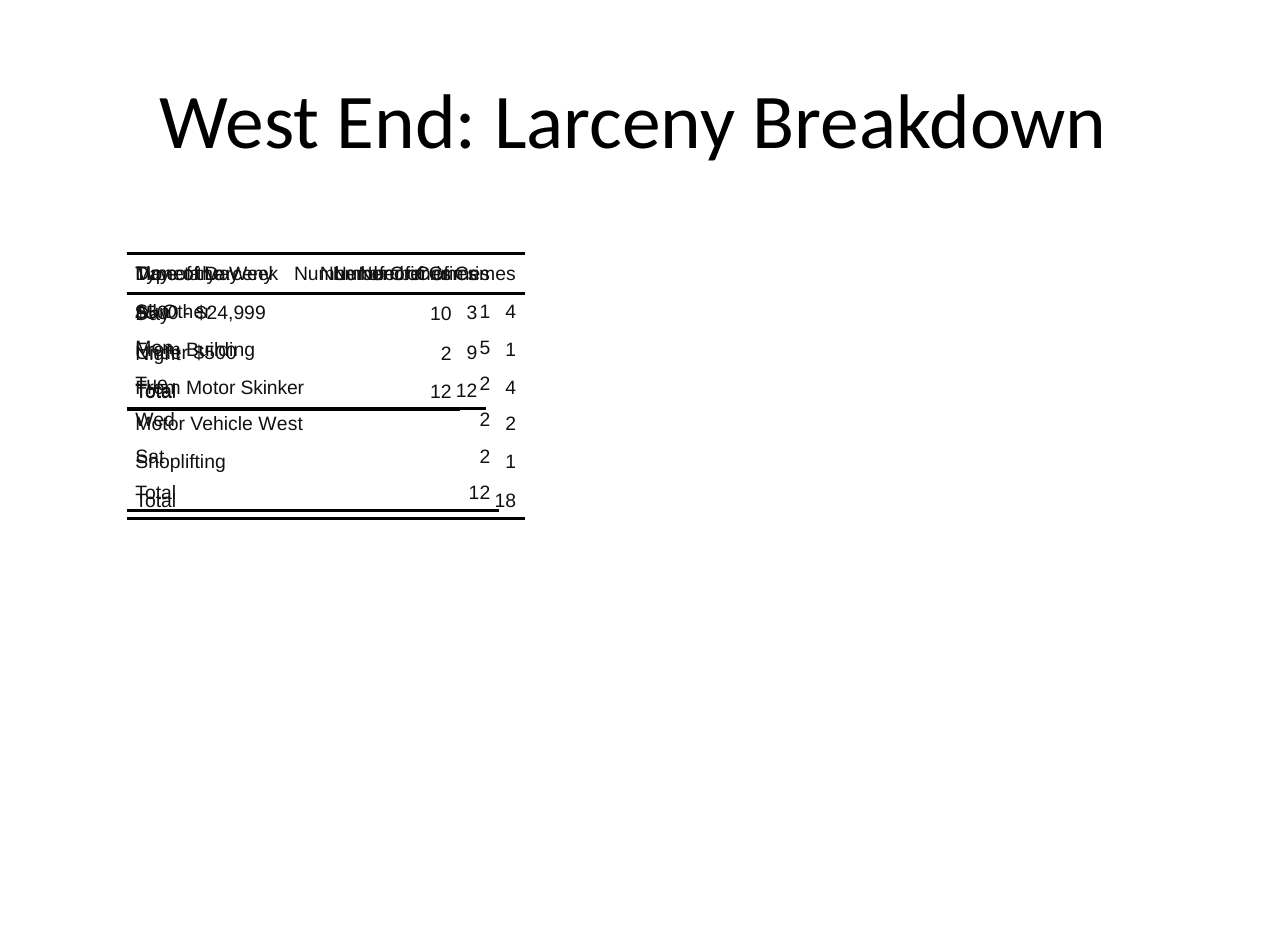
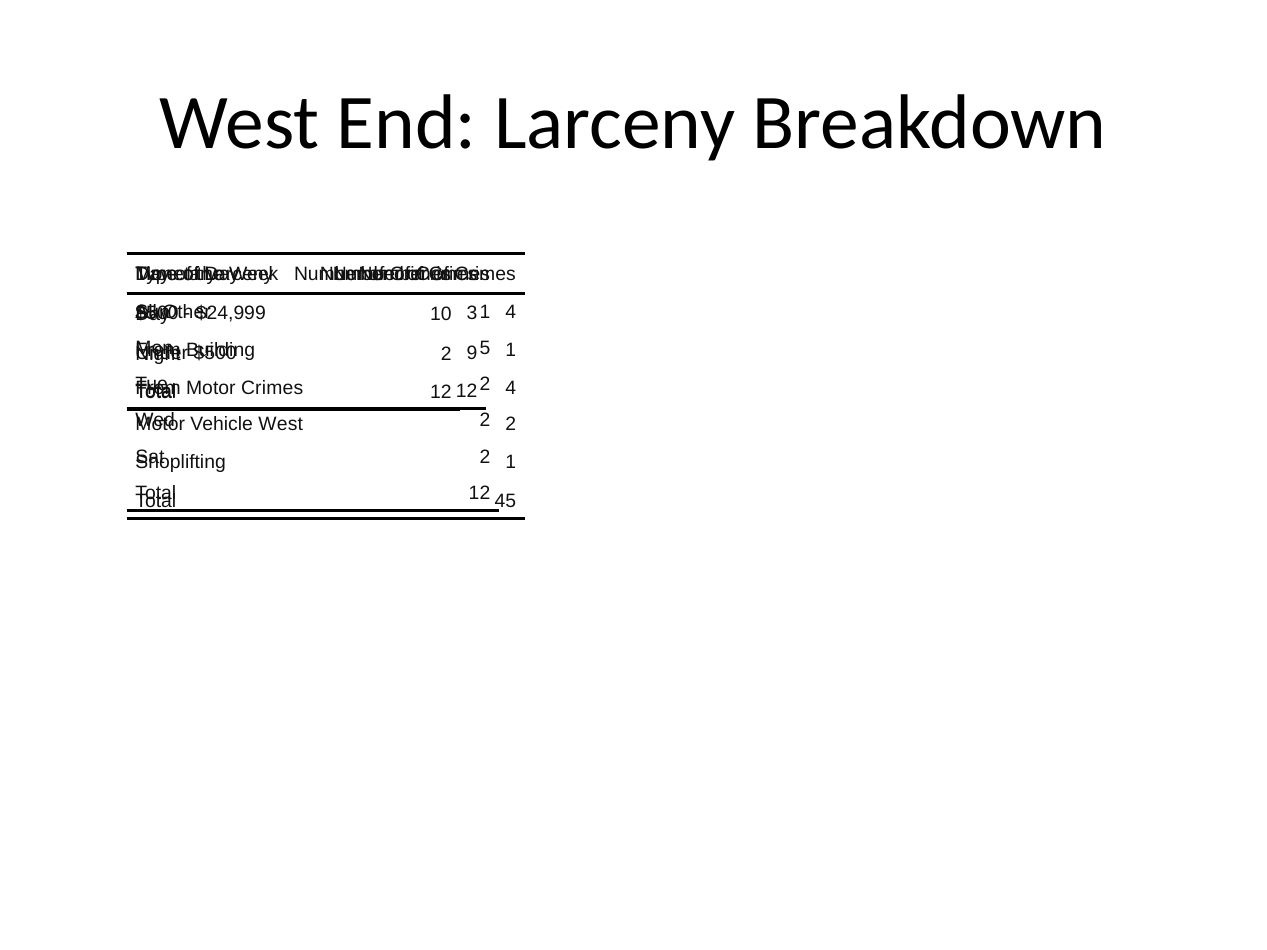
Motor Skinker: Skinker -> Crimes
18: 18 -> 45
